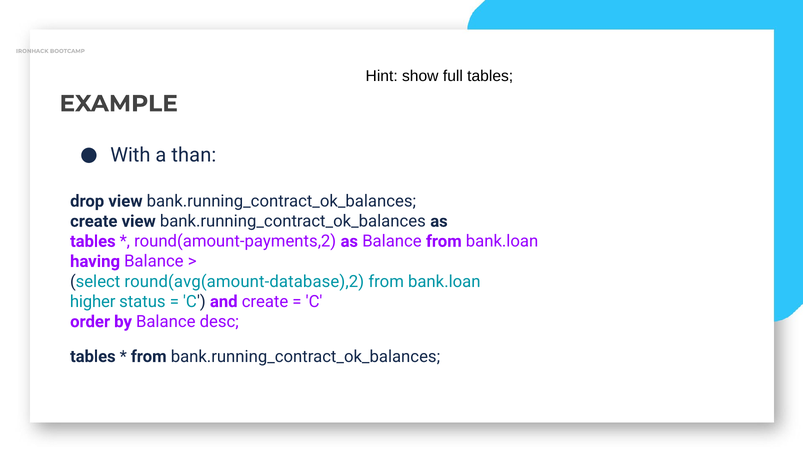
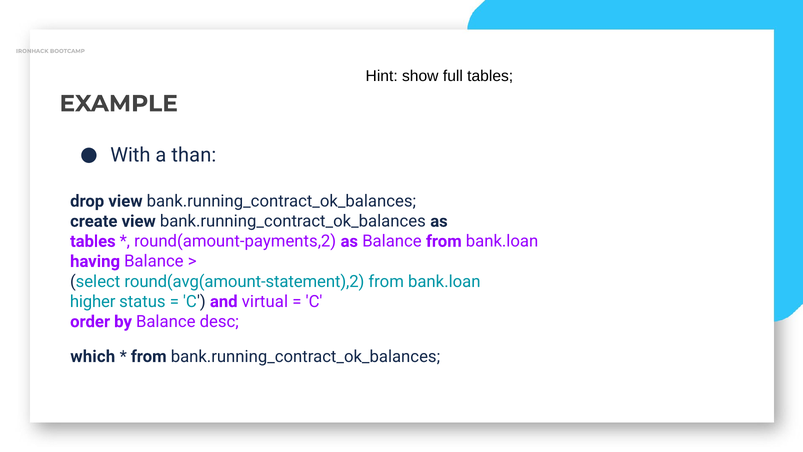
round(avg(amount-database),2: round(avg(amount-database),2 -> round(avg(amount-statement),2
and create: create -> virtual
tables at (93, 356): tables -> which
